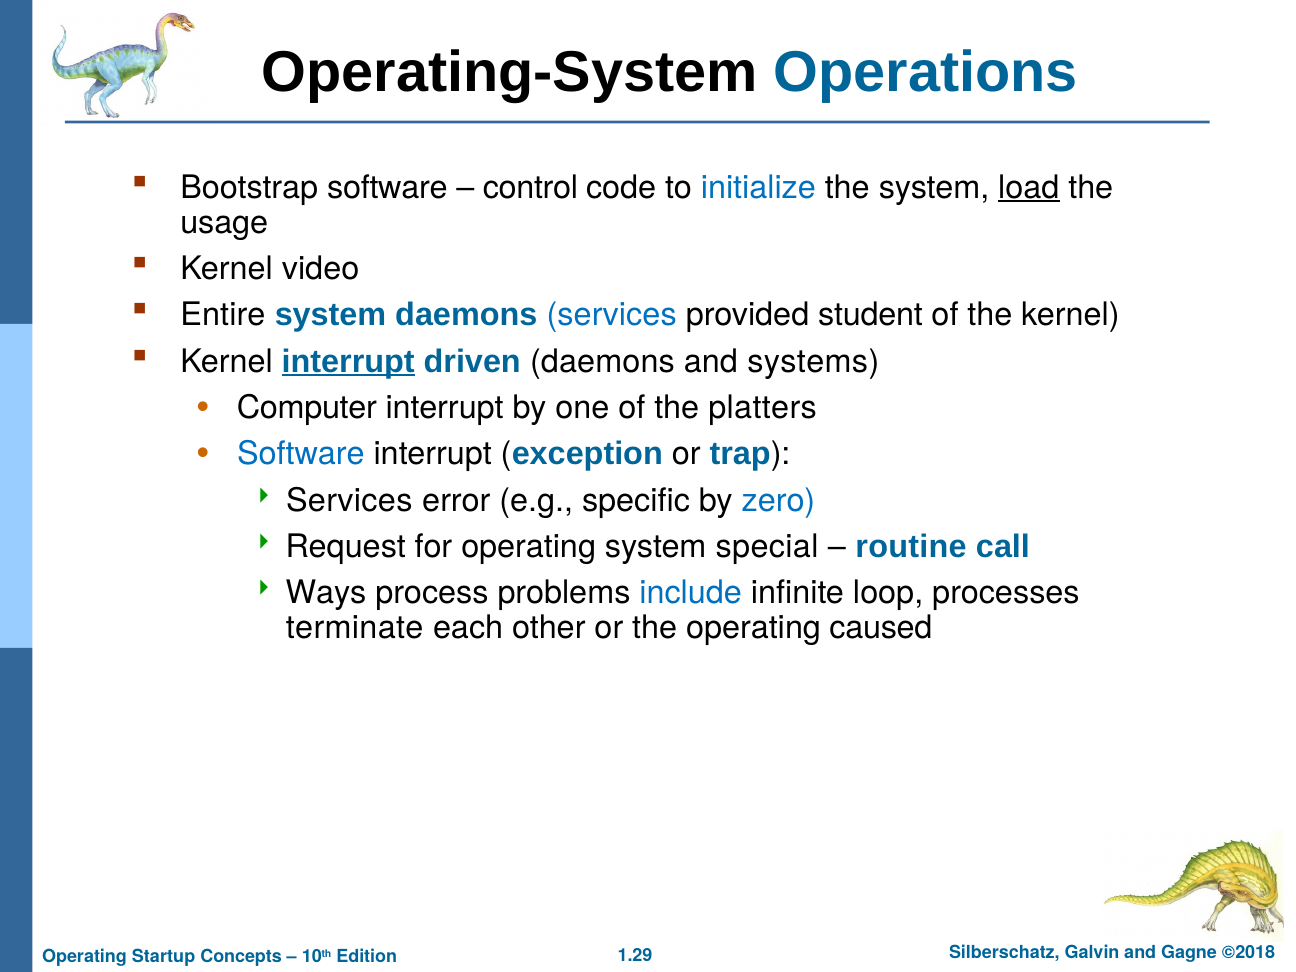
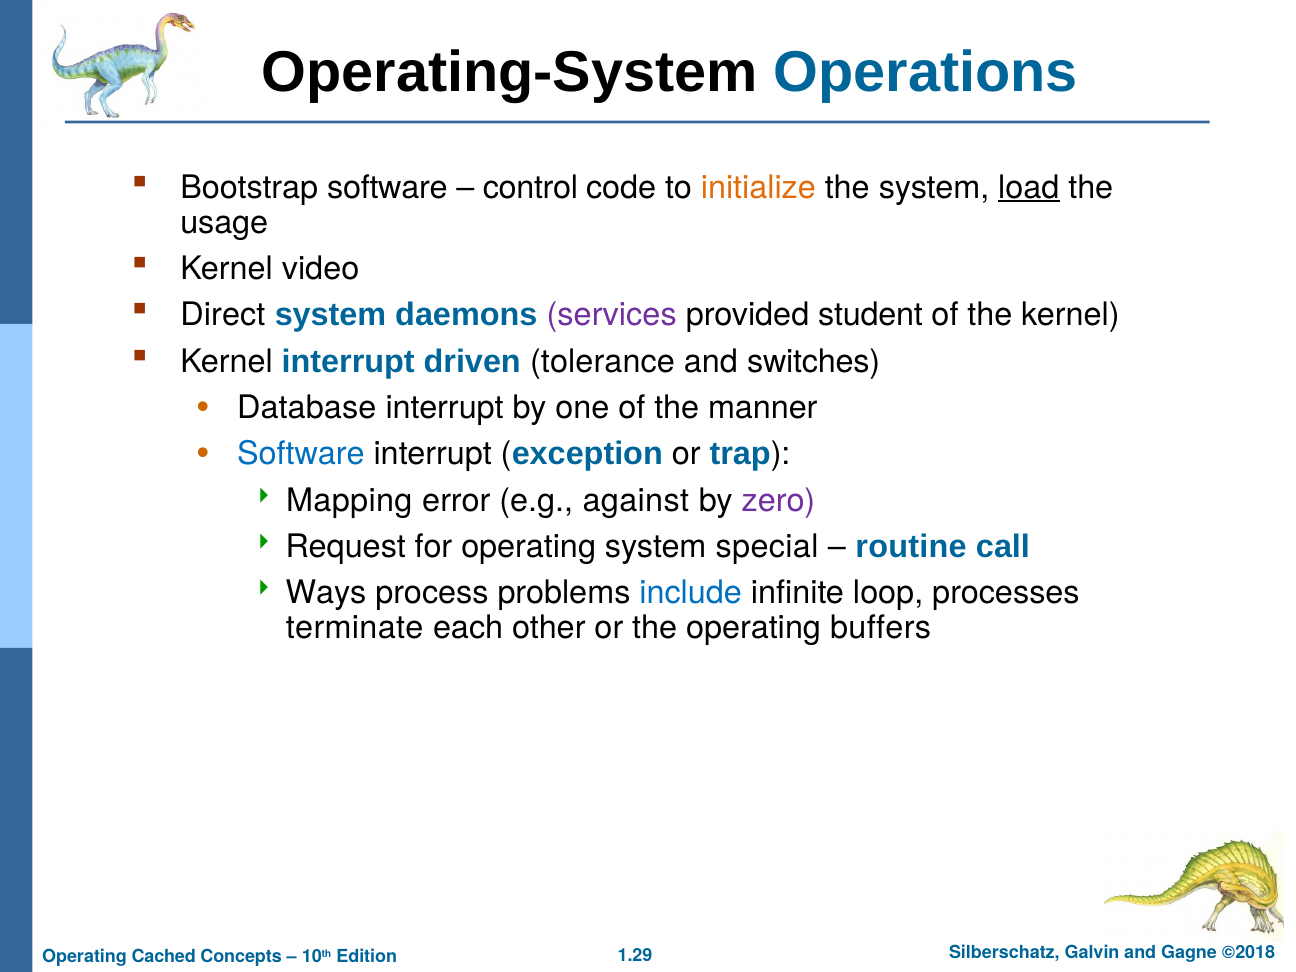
initialize colour: blue -> orange
Entire: Entire -> Direct
services at (612, 315) colour: blue -> purple
interrupt at (348, 361) underline: present -> none
driven daemons: daemons -> tolerance
systems: systems -> switches
Computer: Computer -> Database
platters: platters -> manner
Services at (349, 500): Services -> Mapping
specific: specific -> against
zero colour: blue -> purple
caused: caused -> buffers
Startup: Startup -> Cached
